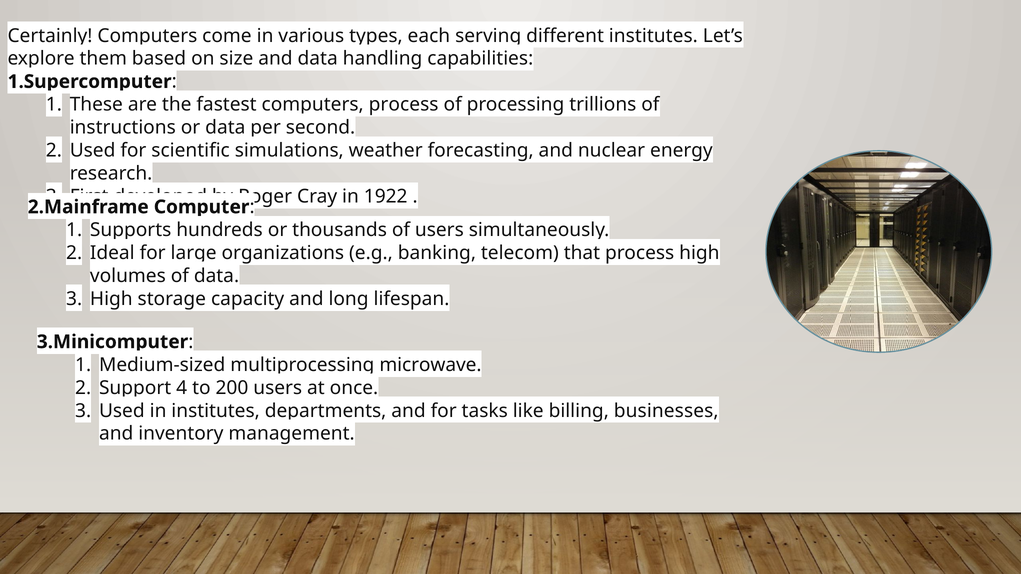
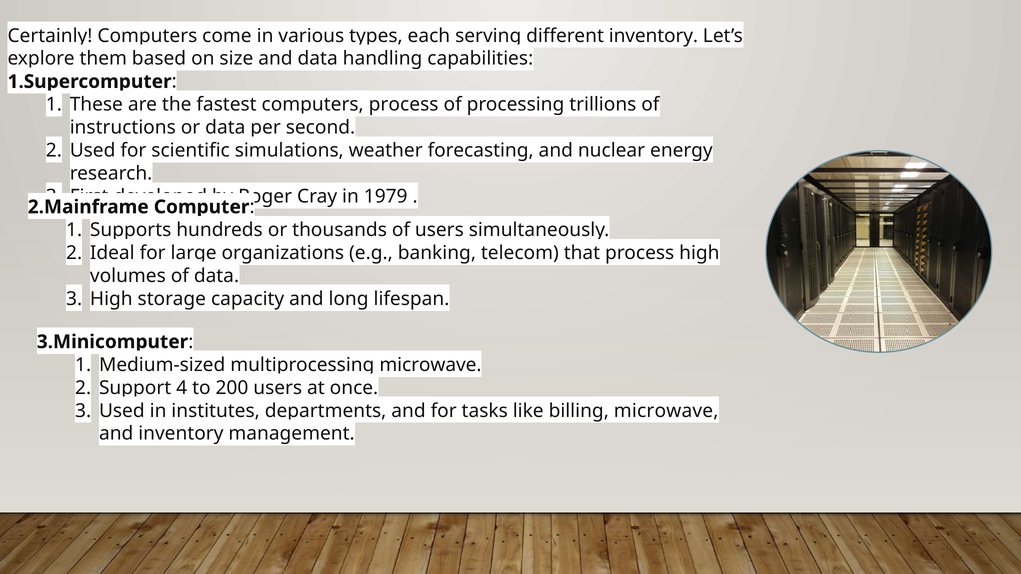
different institutes: institutes -> inventory
1922: 1922 -> 1979
billing businesses: businesses -> microwave
